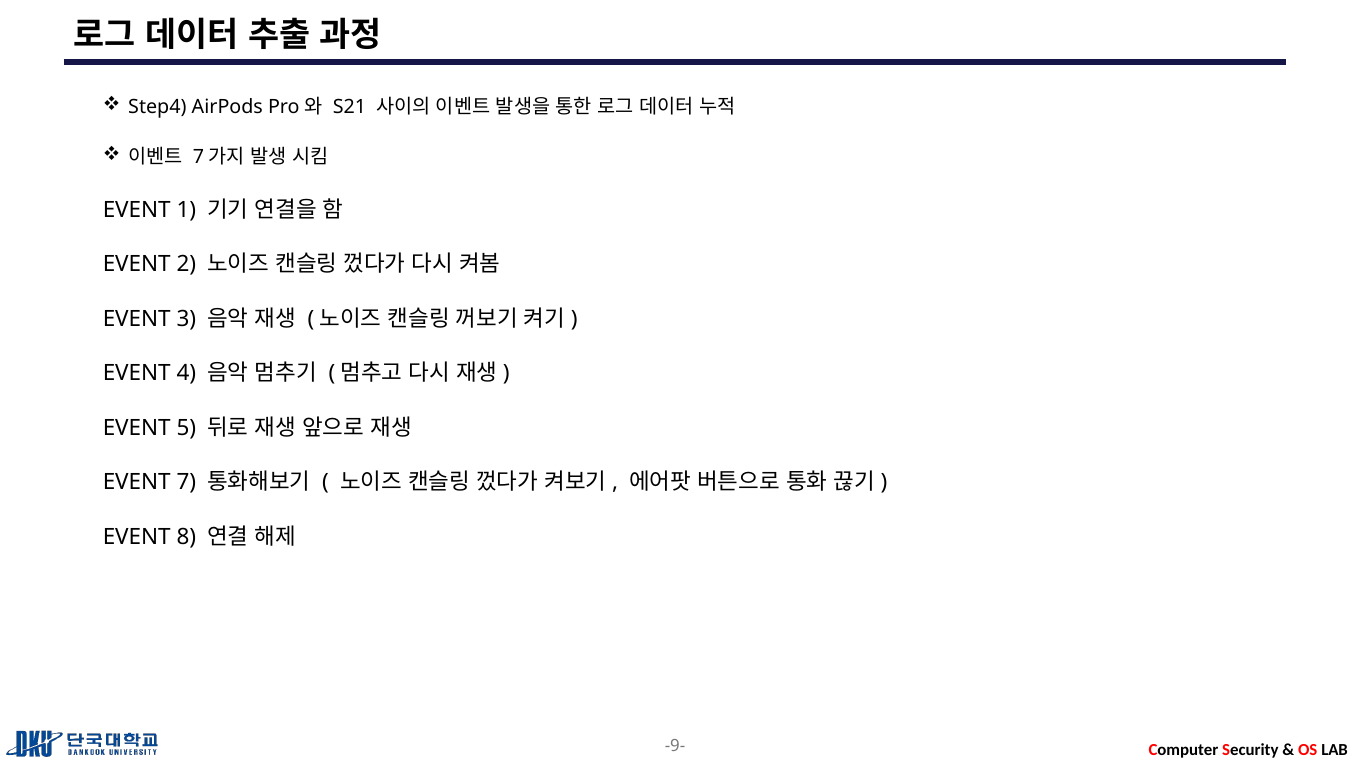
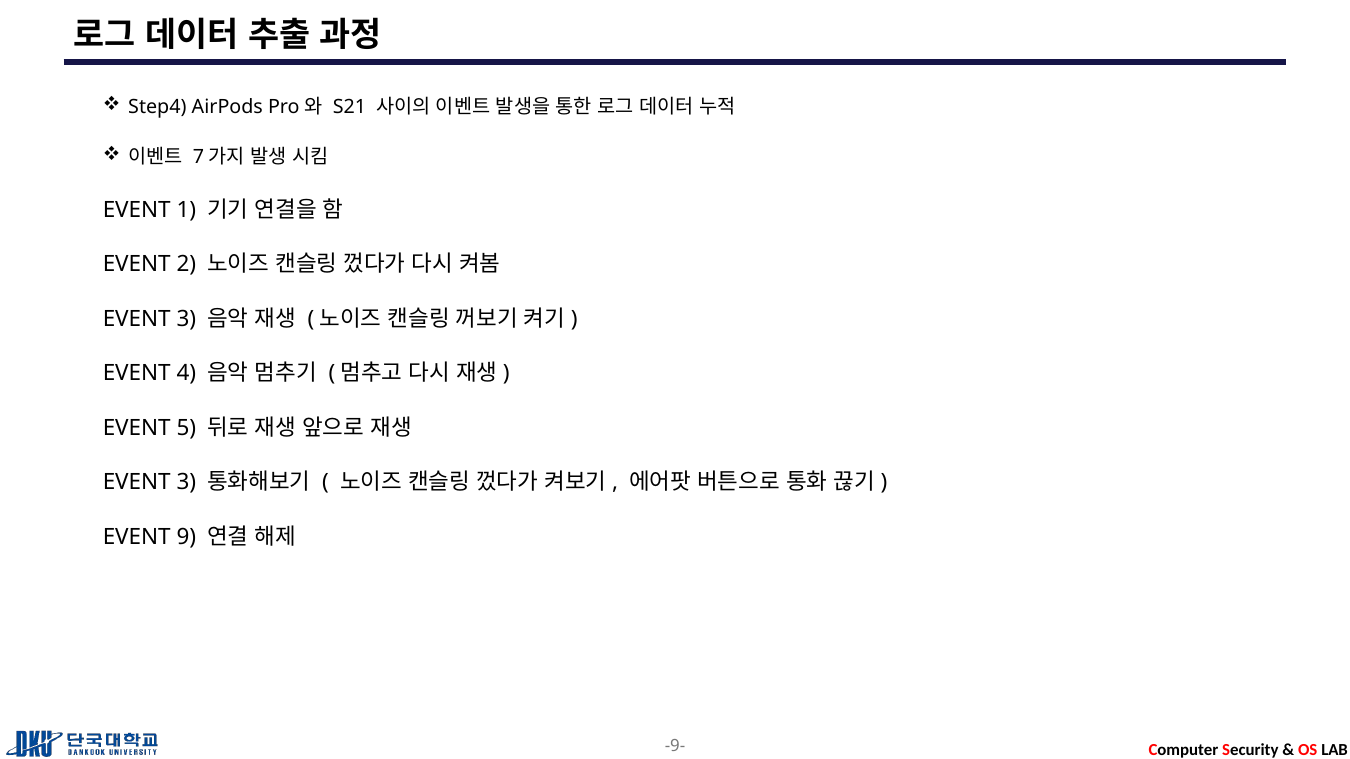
7 at (186, 483): 7 -> 3
8: 8 -> 9
